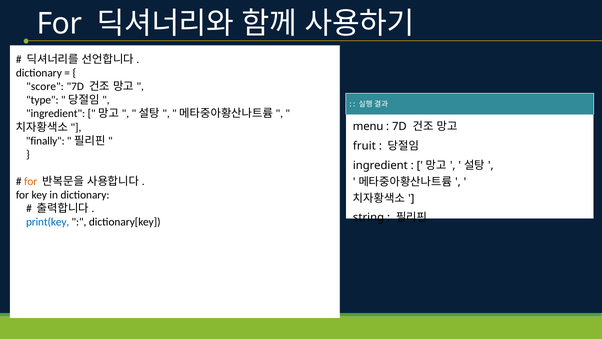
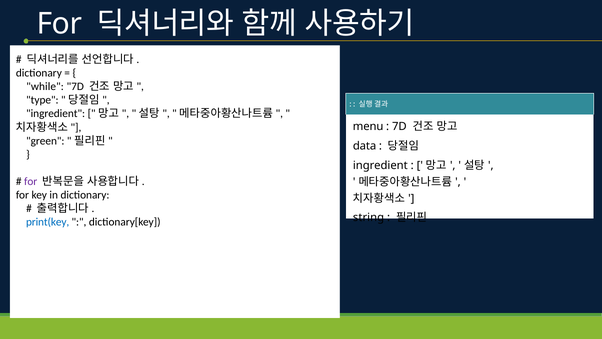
score: score -> while
finally: finally -> green
fruit: fruit -> data
for at (31, 181) colour: orange -> purple
